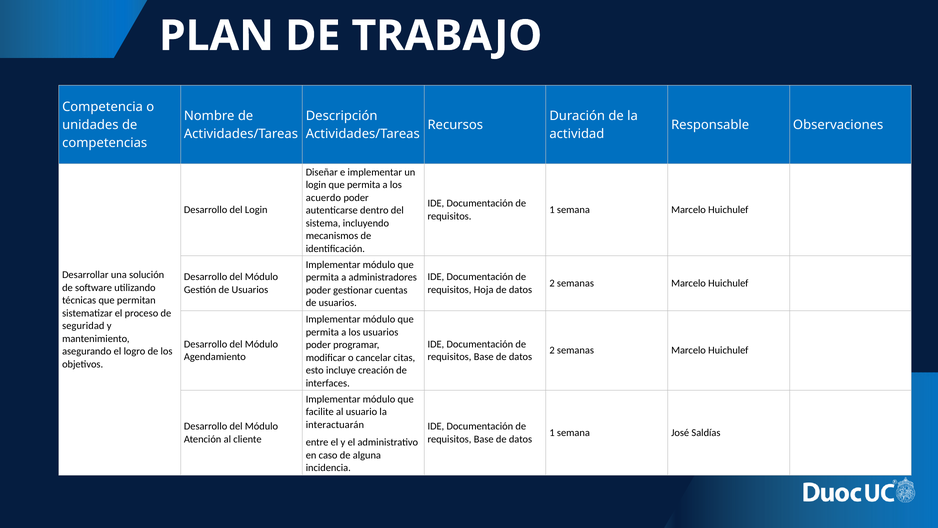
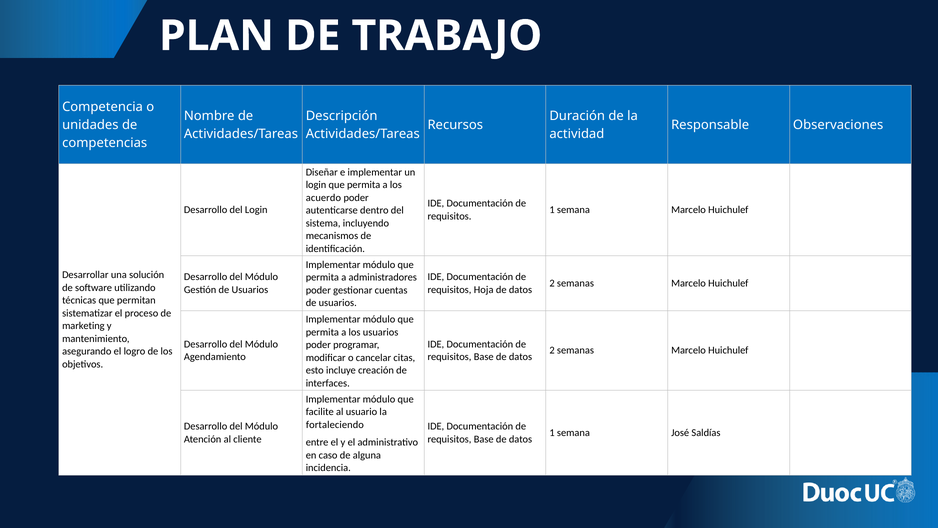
seguridad: seguridad -> marketing
interactuarán: interactuarán -> fortaleciendo
